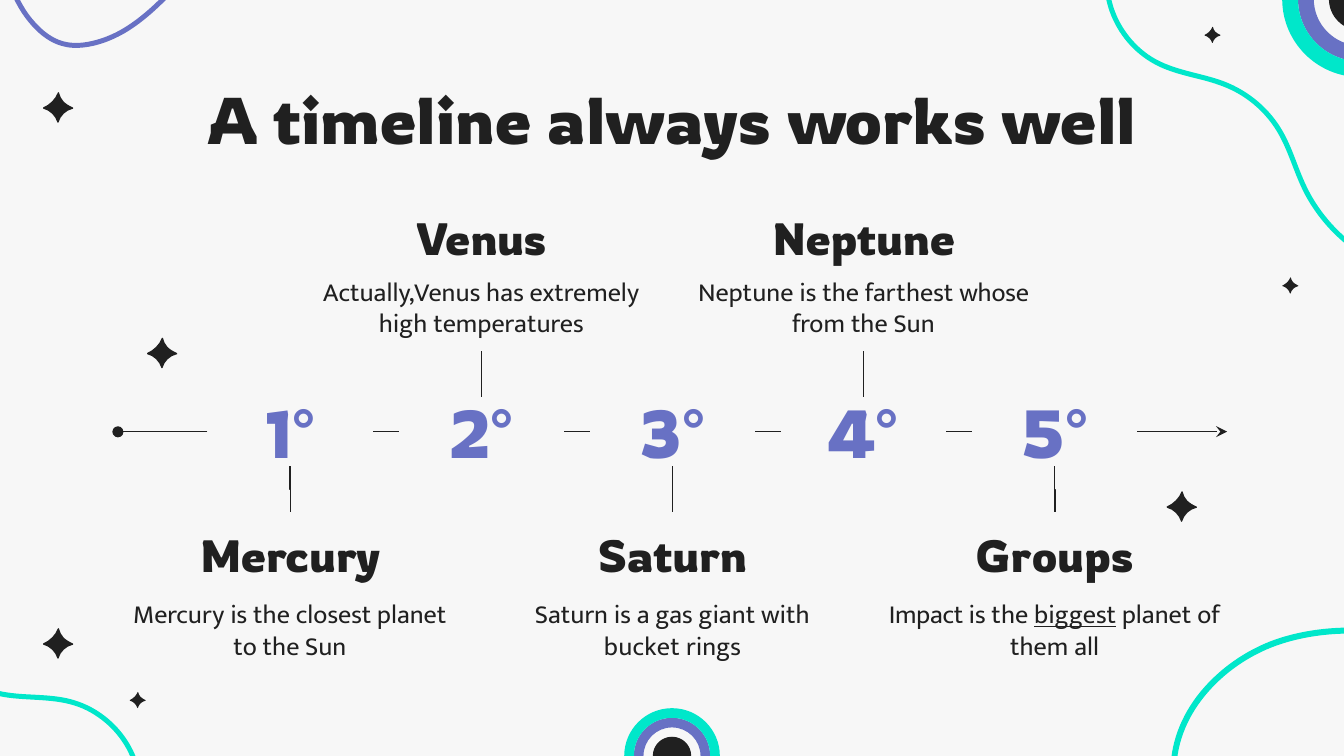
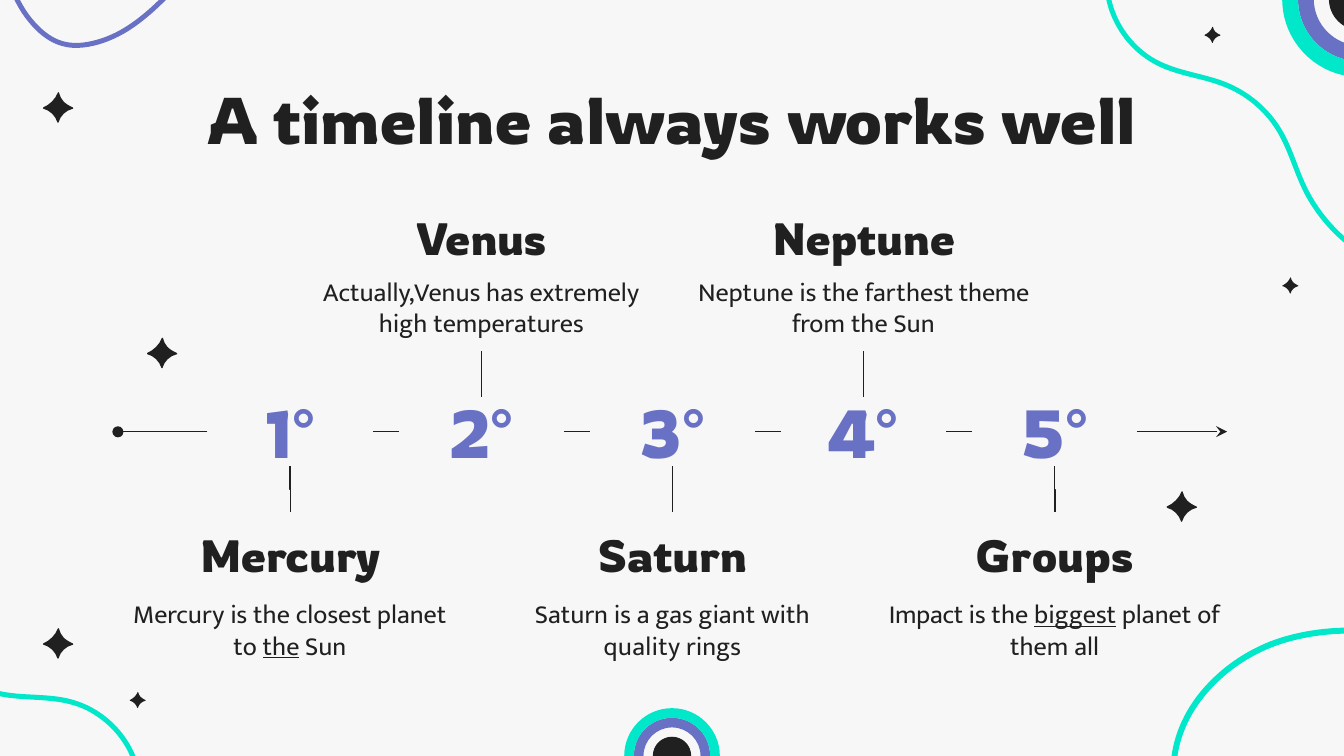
whose: whose -> theme
the at (281, 646) underline: none -> present
bucket: bucket -> quality
